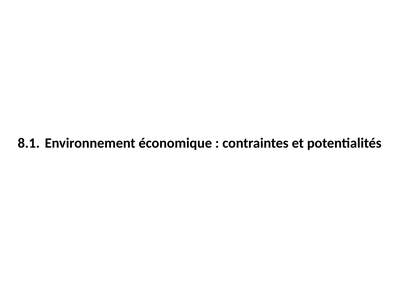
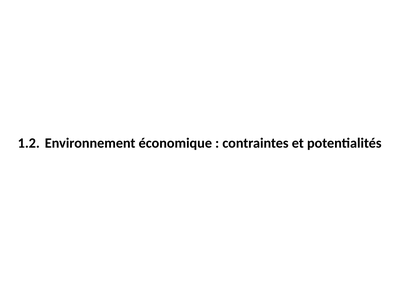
8.1: 8.1 -> 1.2
